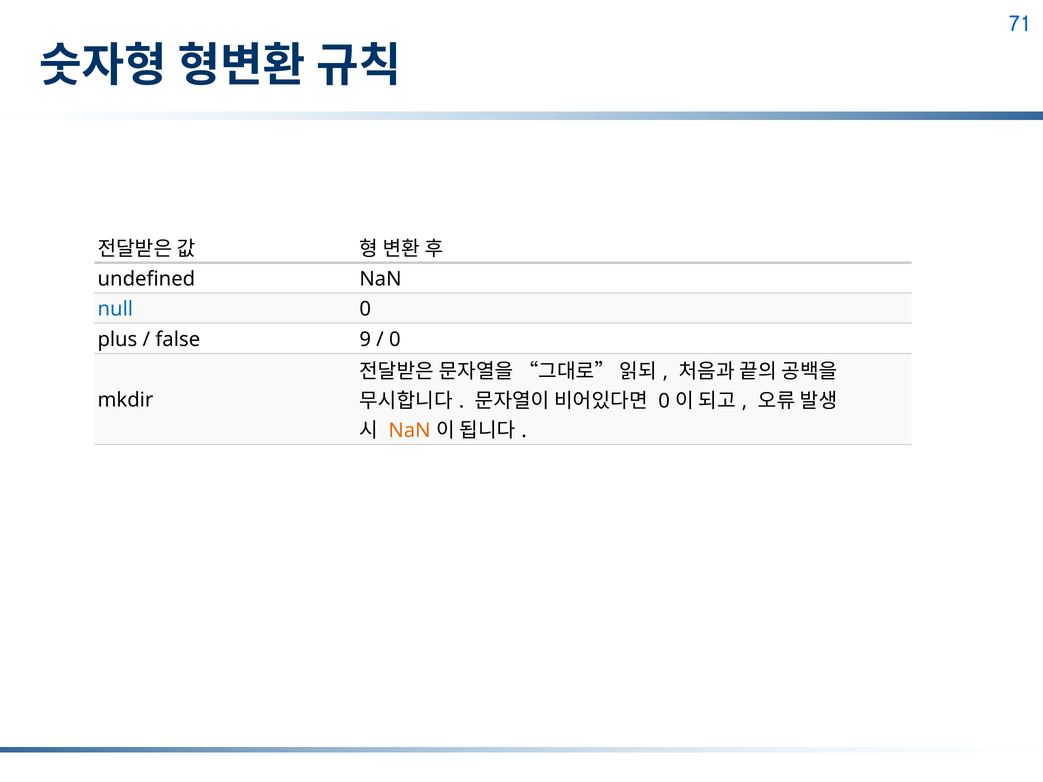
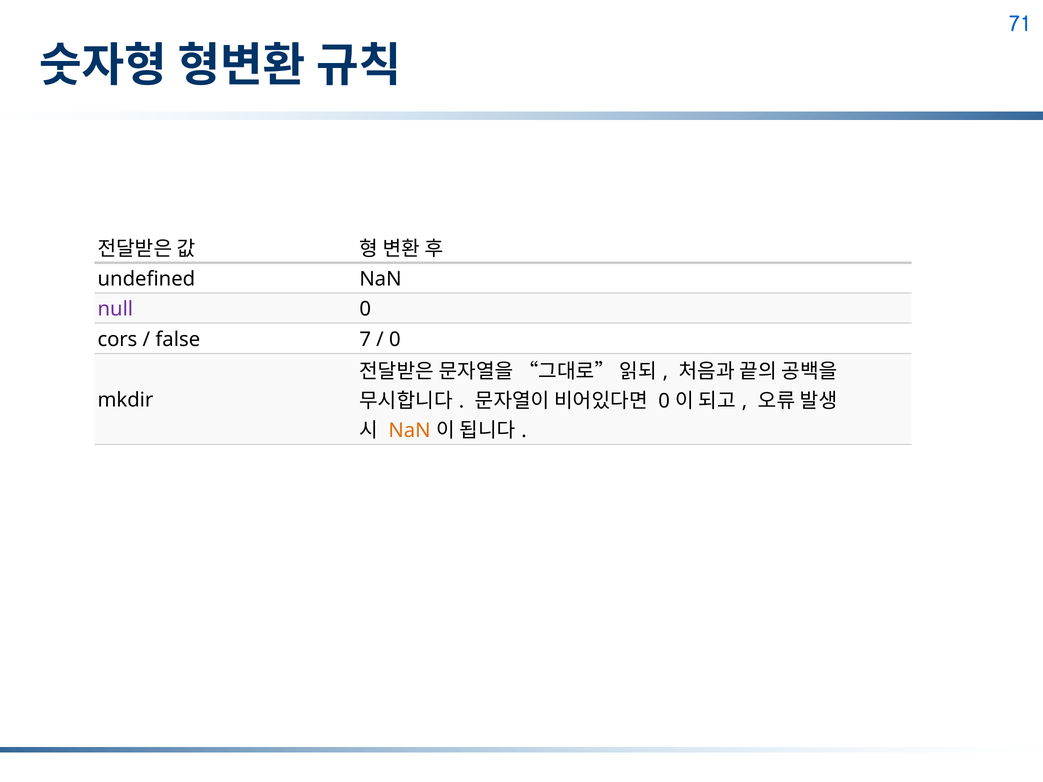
null colour: blue -> purple
plus: plus -> cors
9: 9 -> 7
